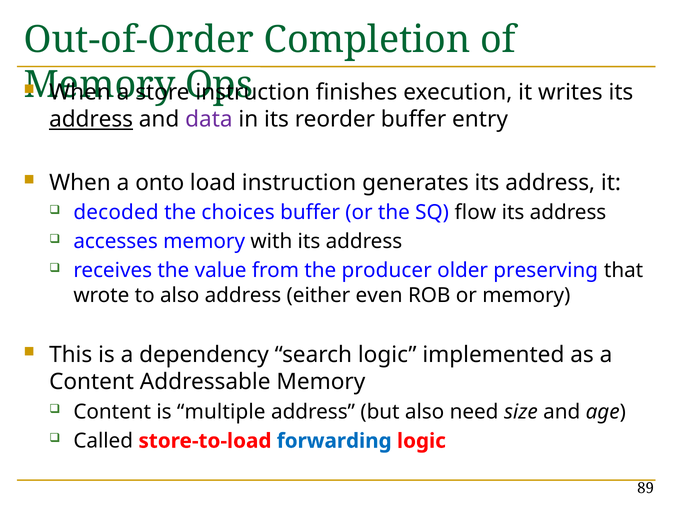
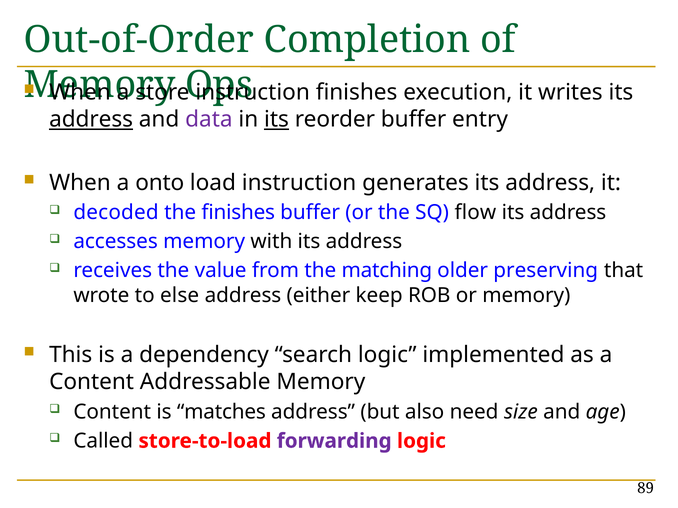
its at (276, 120) underline: none -> present
the choices: choices -> finishes
producer: producer -> matching
to also: also -> else
even: even -> keep
multiple: multiple -> matches
forwarding colour: blue -> purple
